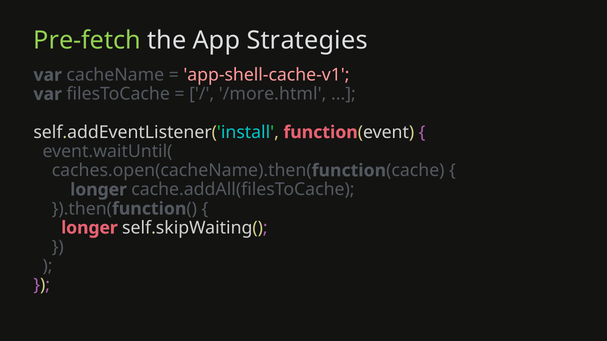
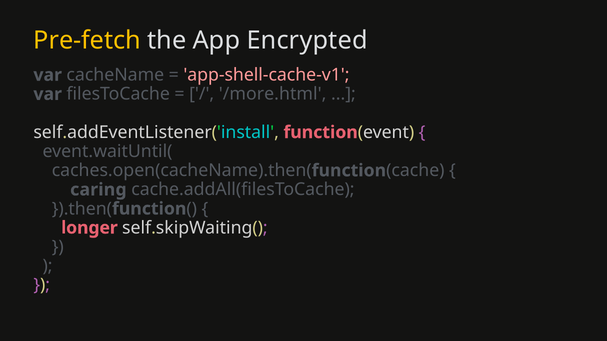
Pre-fetch colour: light green -> yellow
Strategies: Strategies -> Encrypted
longer at (99, 190): longer -> caring
